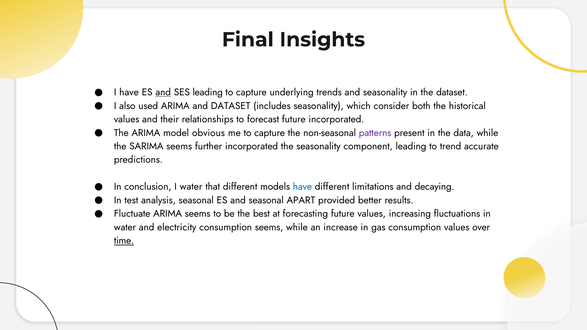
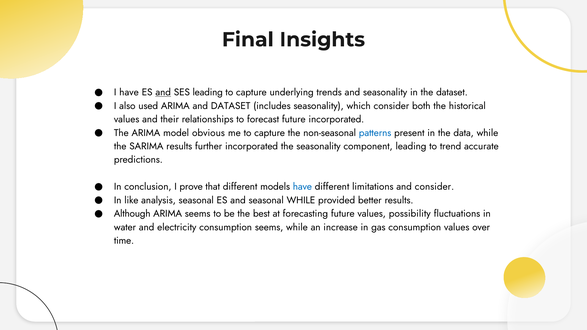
patterns colour: purple -> blue
SARIMA seems: seems -> results
I water: water -> prove
and decaying: decaying -> consider
test: test -> like
seasonal APART: APART -> WHILE
Fluctuate: Fluctuate -> Although
increasing: increasing -> possibility
time underline: present -> none
